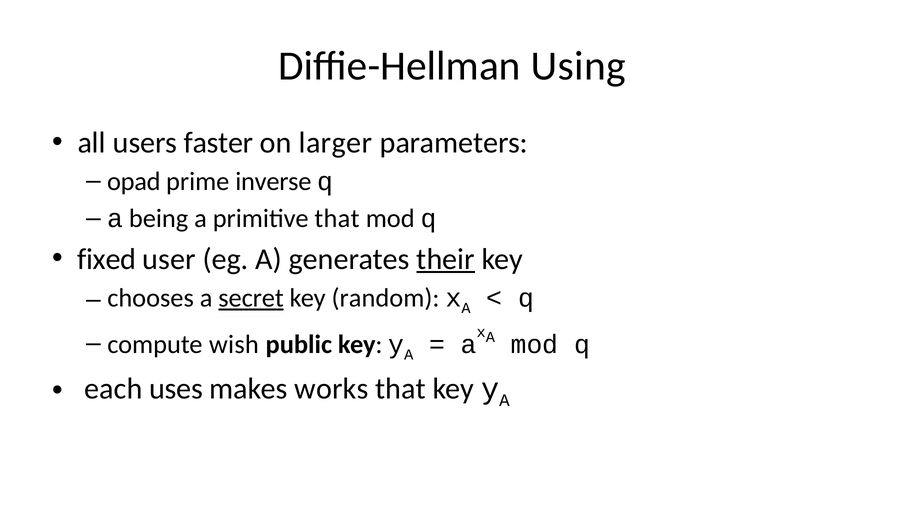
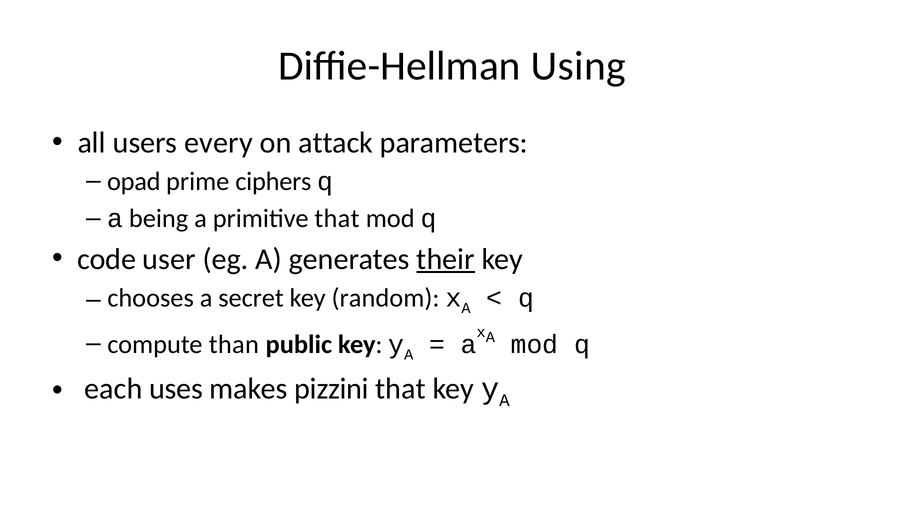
faster: faster -> every
larger: larger -> attack
inverse: inverse -> ciphers
fixed: fixed -> code
secret underline: present -> none
wish: wish -> than
works: works -> pizzini
